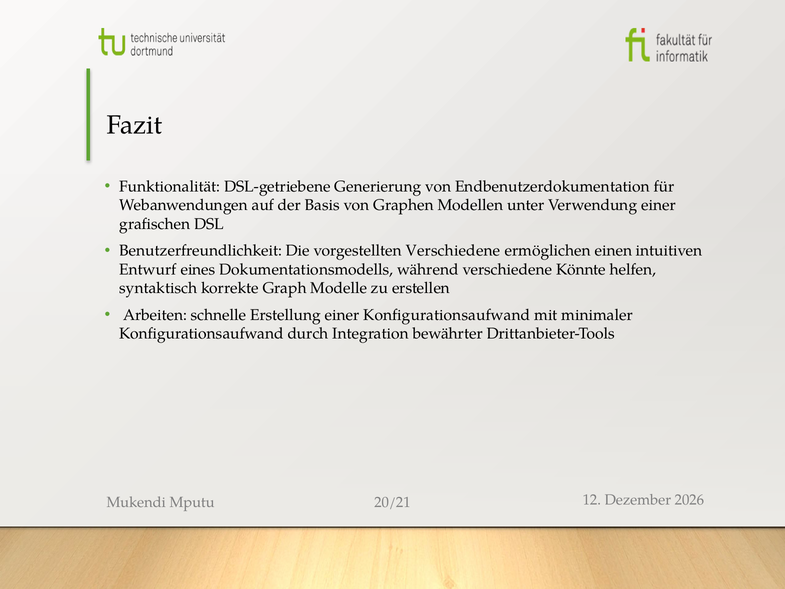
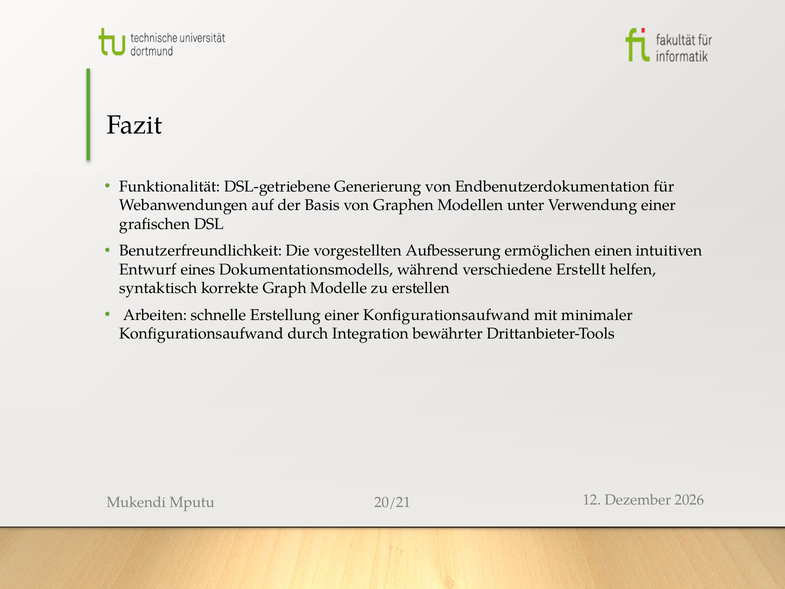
vorgestellten Verschiedene: Verschiedene -> Aufbesserung
Könnte: Könnte -> Erstellt
